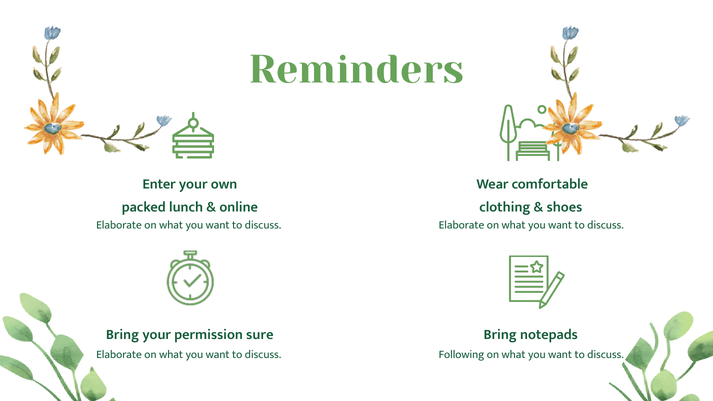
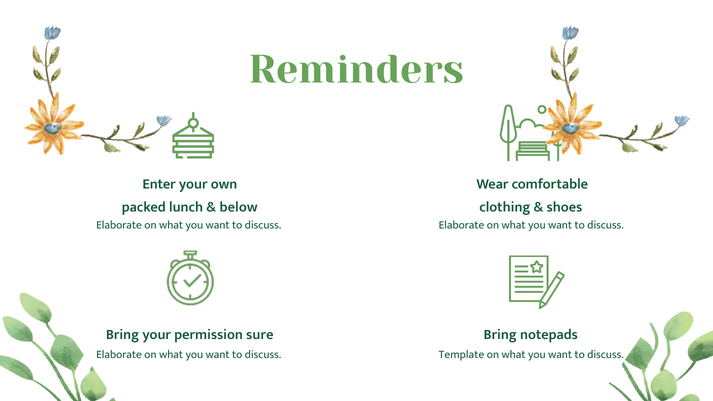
online: online -> below
Following: Following -> Template
